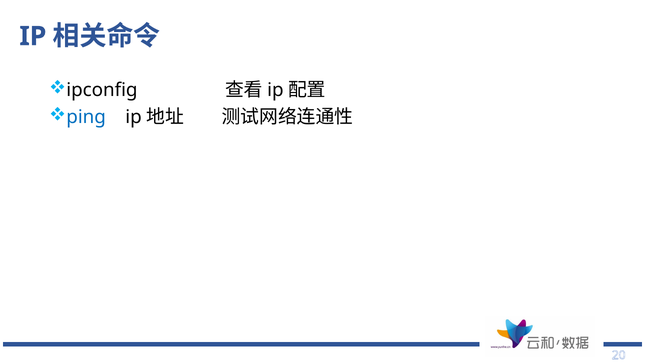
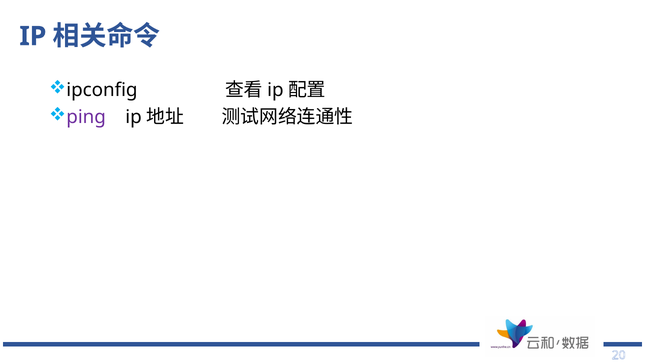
ping colour: blue -> purple
